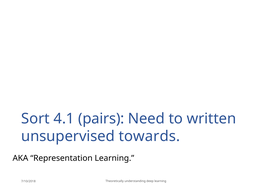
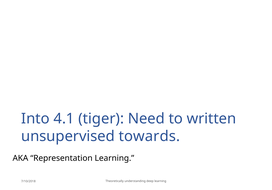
Sort: Sort -> Into
pairs: pairs -> tiger
